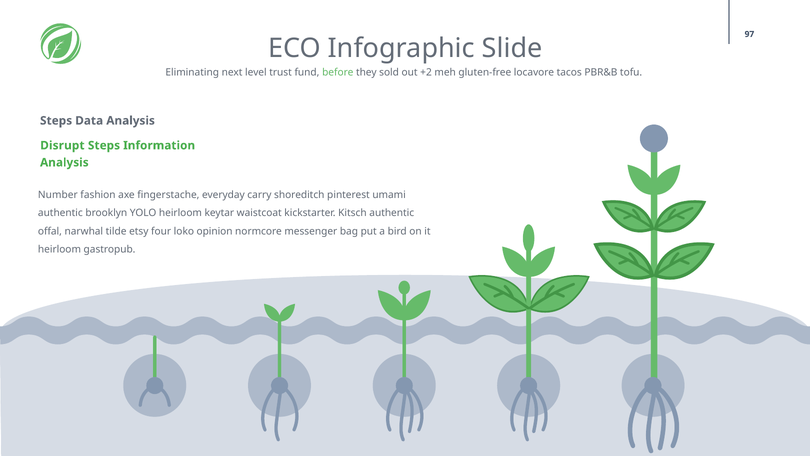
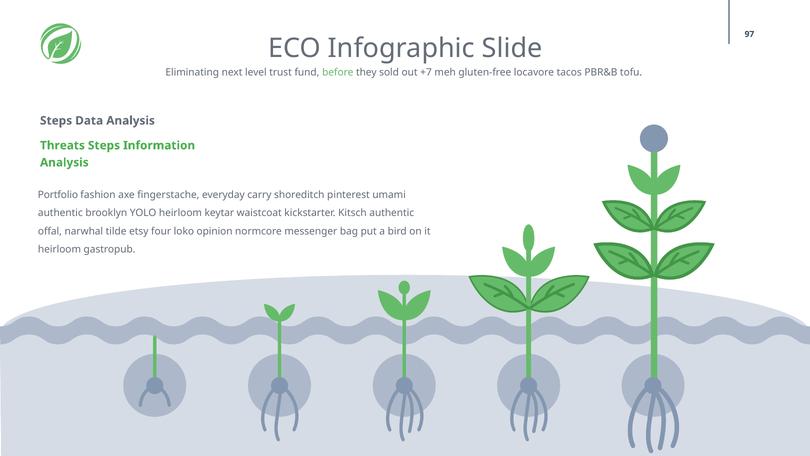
+2: +2 -> +7
Disrupt: Disrupt -> Threats
Number: Number -> Portfolio
